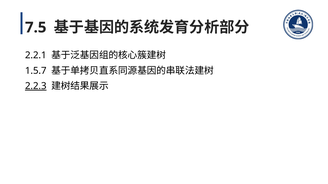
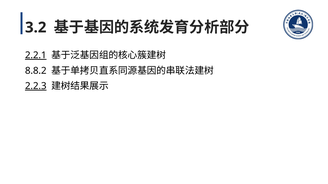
7.5: 7.5 -> 3.2
2.2.1 underline: none -> present
1.5.7: 1.5.7 -> 8.8.2
